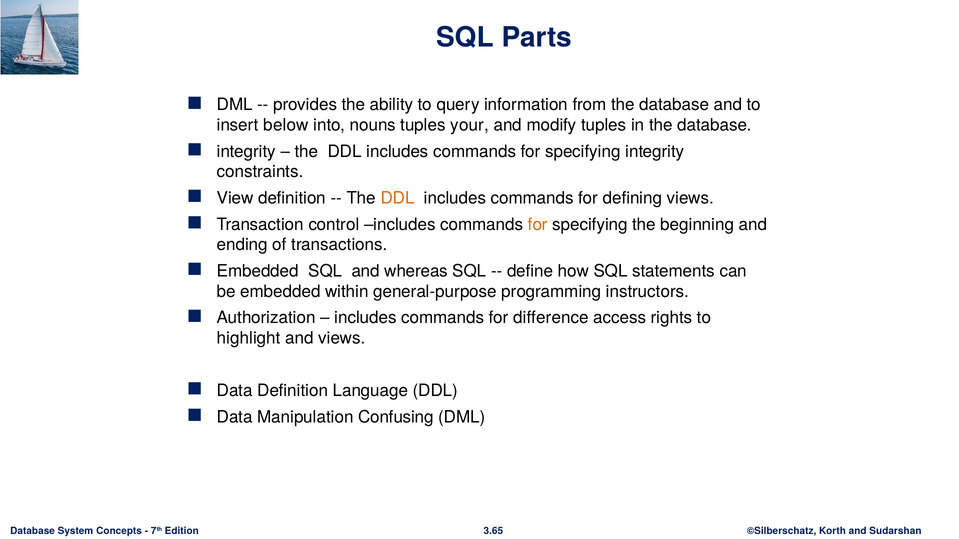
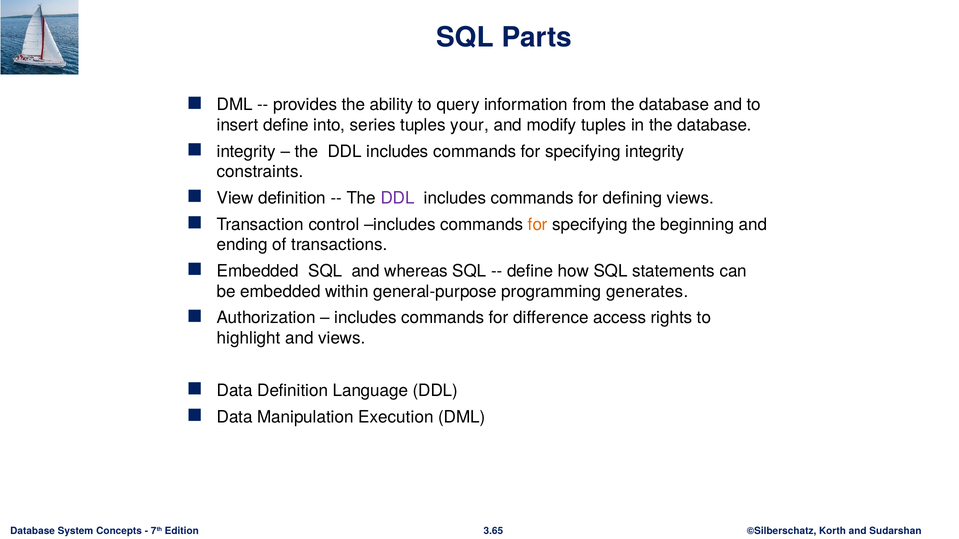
insert below: below -> define
nouns: nouns -> series
DDL at (398, 198) colour: orange -> purple
instructors: instructors -> generates
Confusing: Confusing -> Execution
